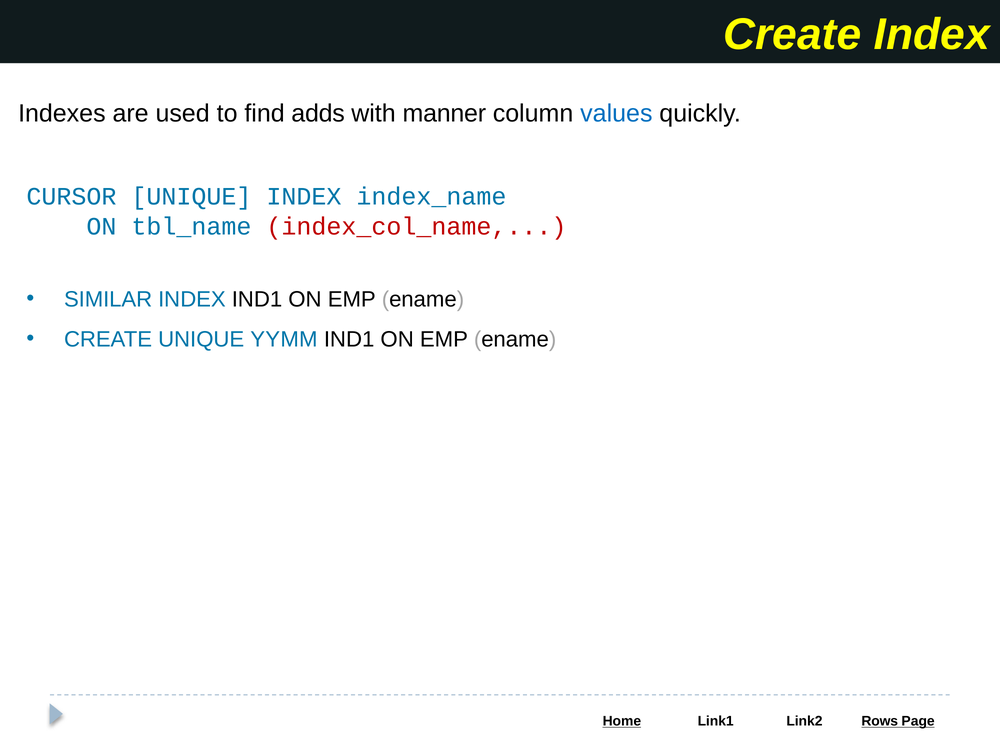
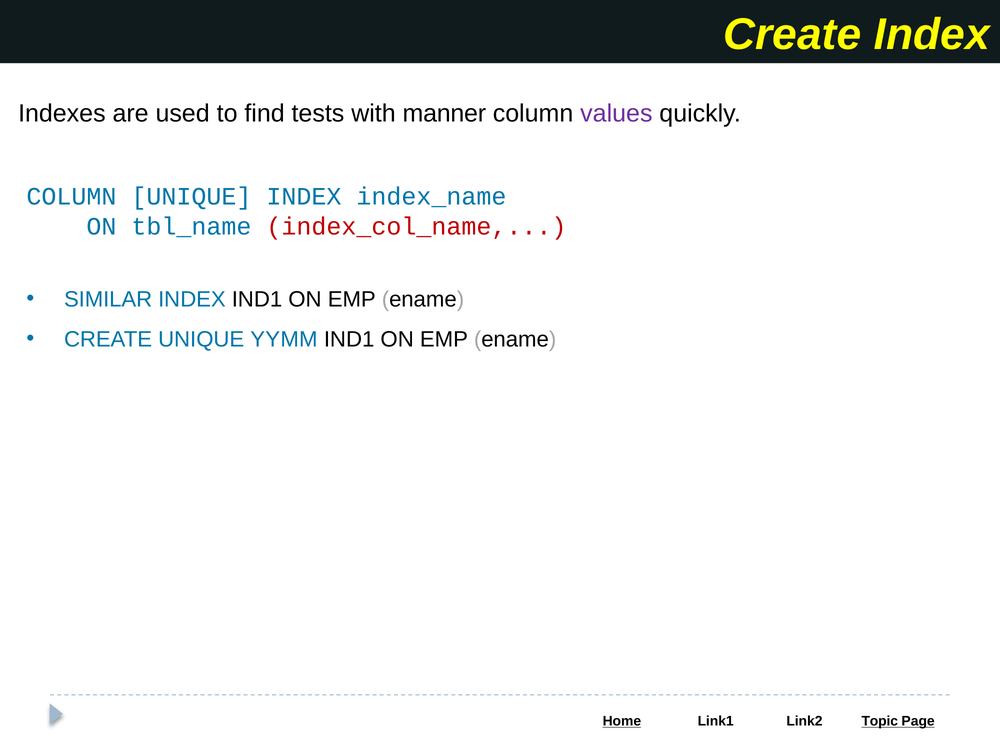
adds: adds -> tests
values colour: blue -> purple
CURSOR at (71, 197): CURSOR -> COLUMN
Rows: Rows -> Topic
